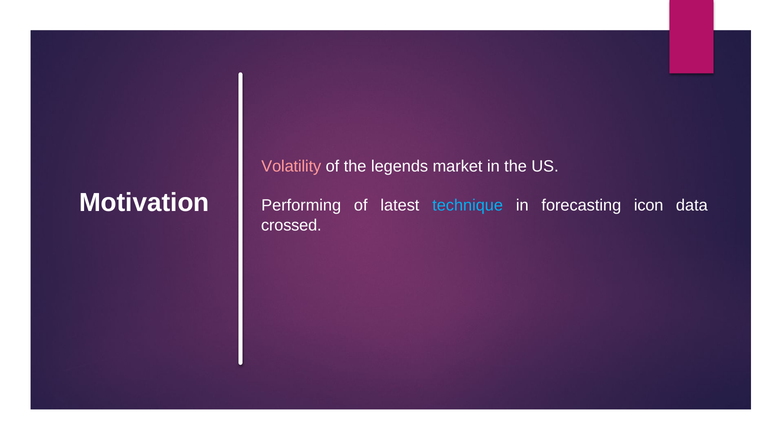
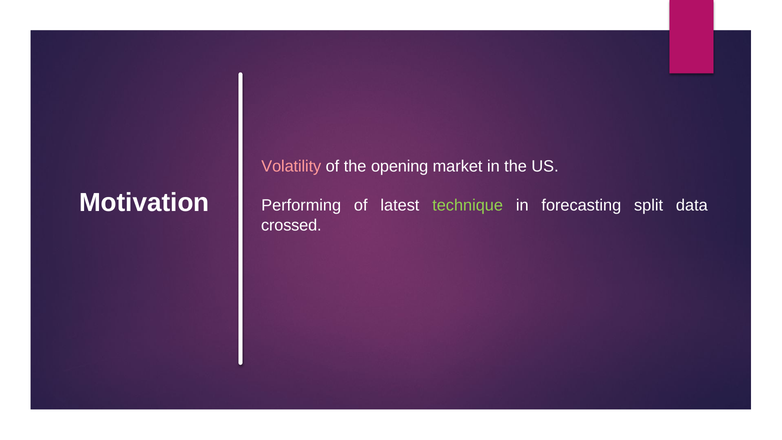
legends: legends -> opening
technique colour: light blue -> light green
icon: icon -> split
